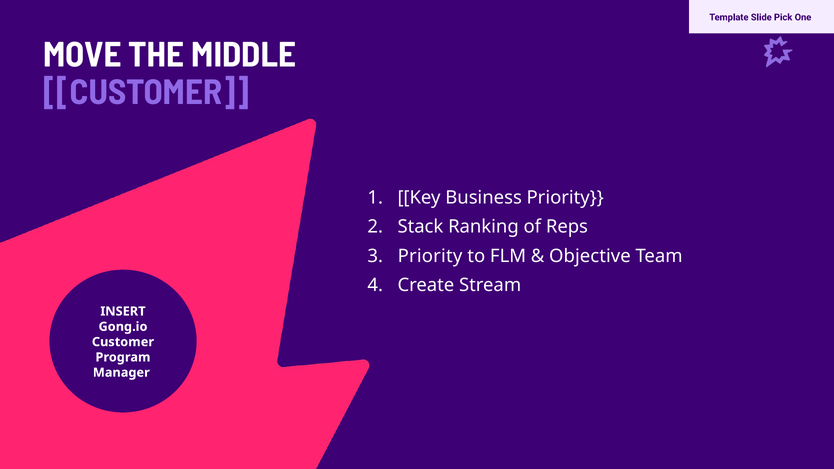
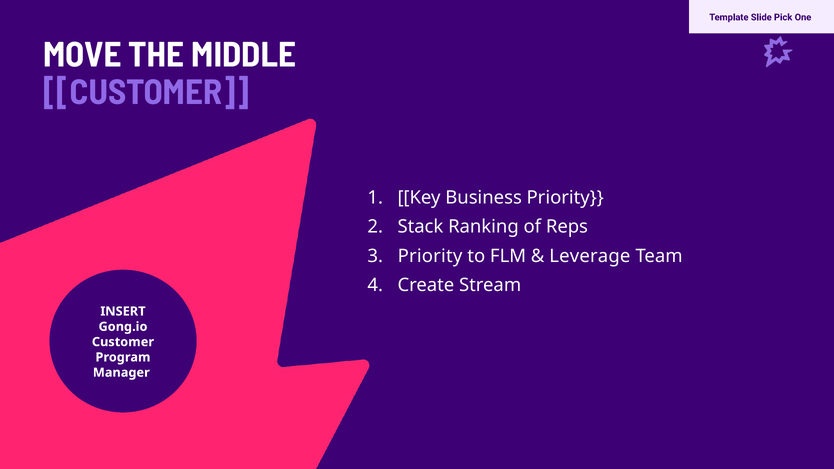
Objective: Objective -> Leverage
